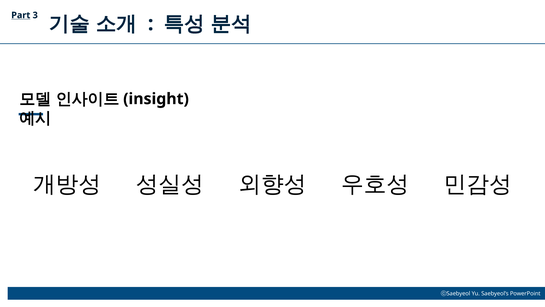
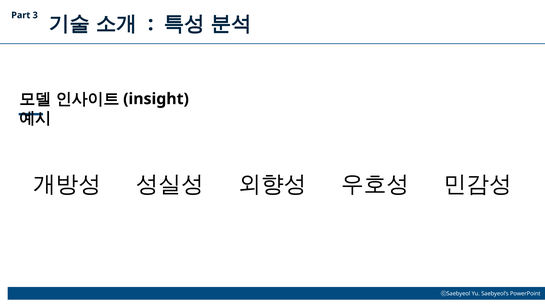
Part underline: present -> none
